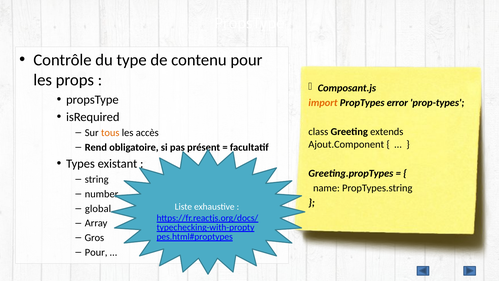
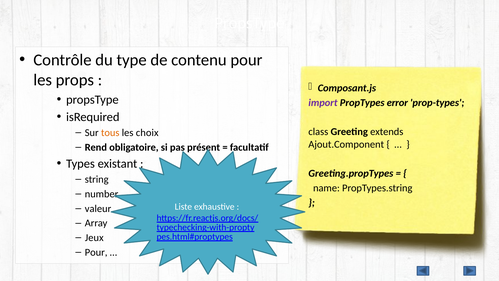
import colour: orange -> purple
accès: accès -> choix
global: global -> valeur
Gros: Gros -> Jeux
